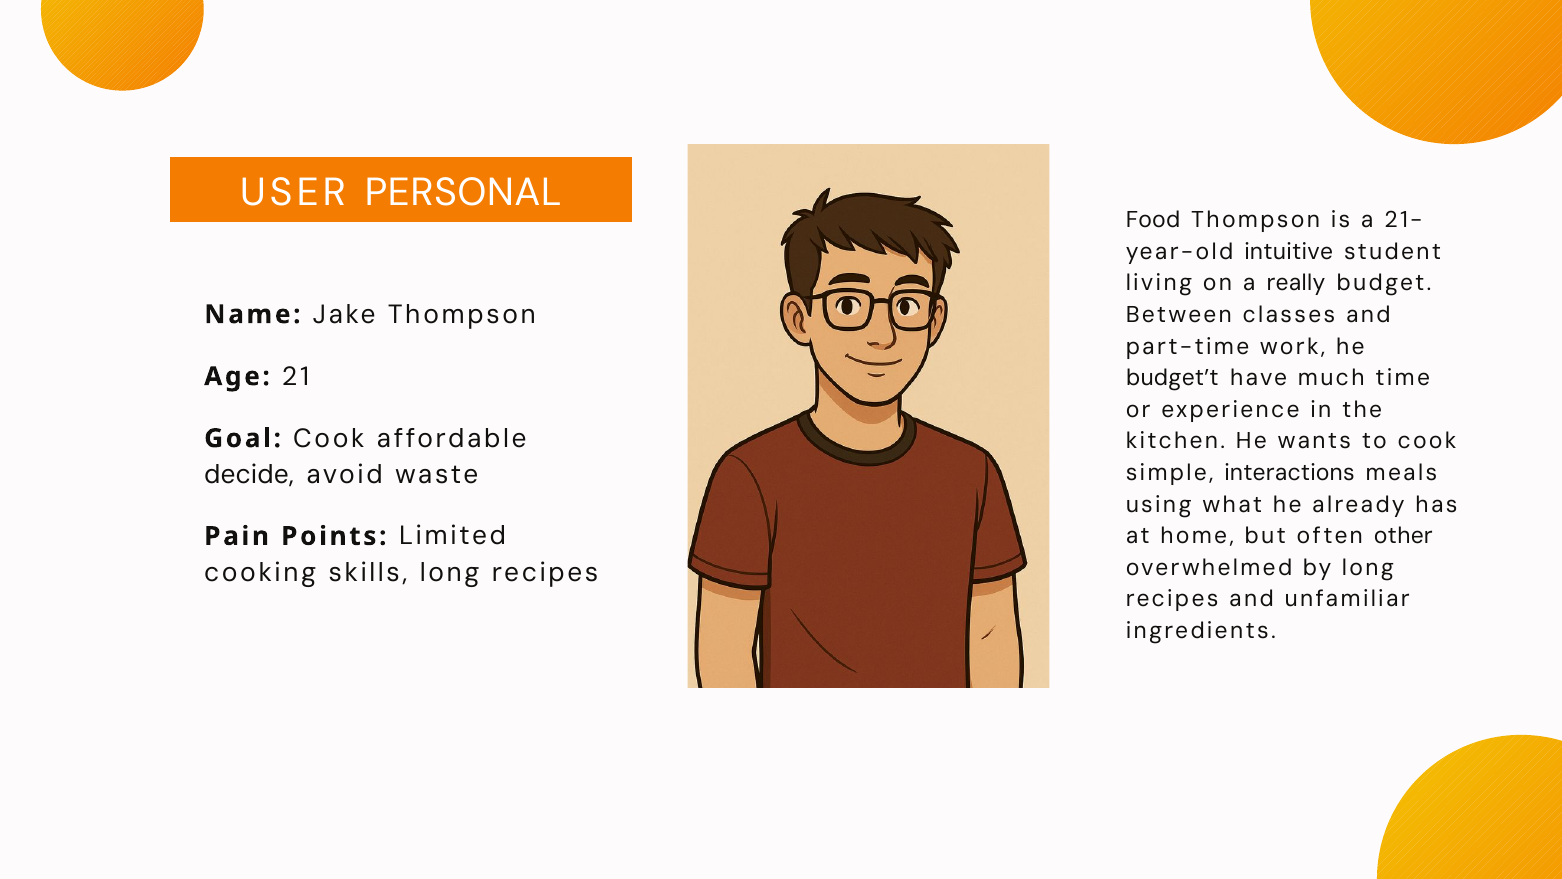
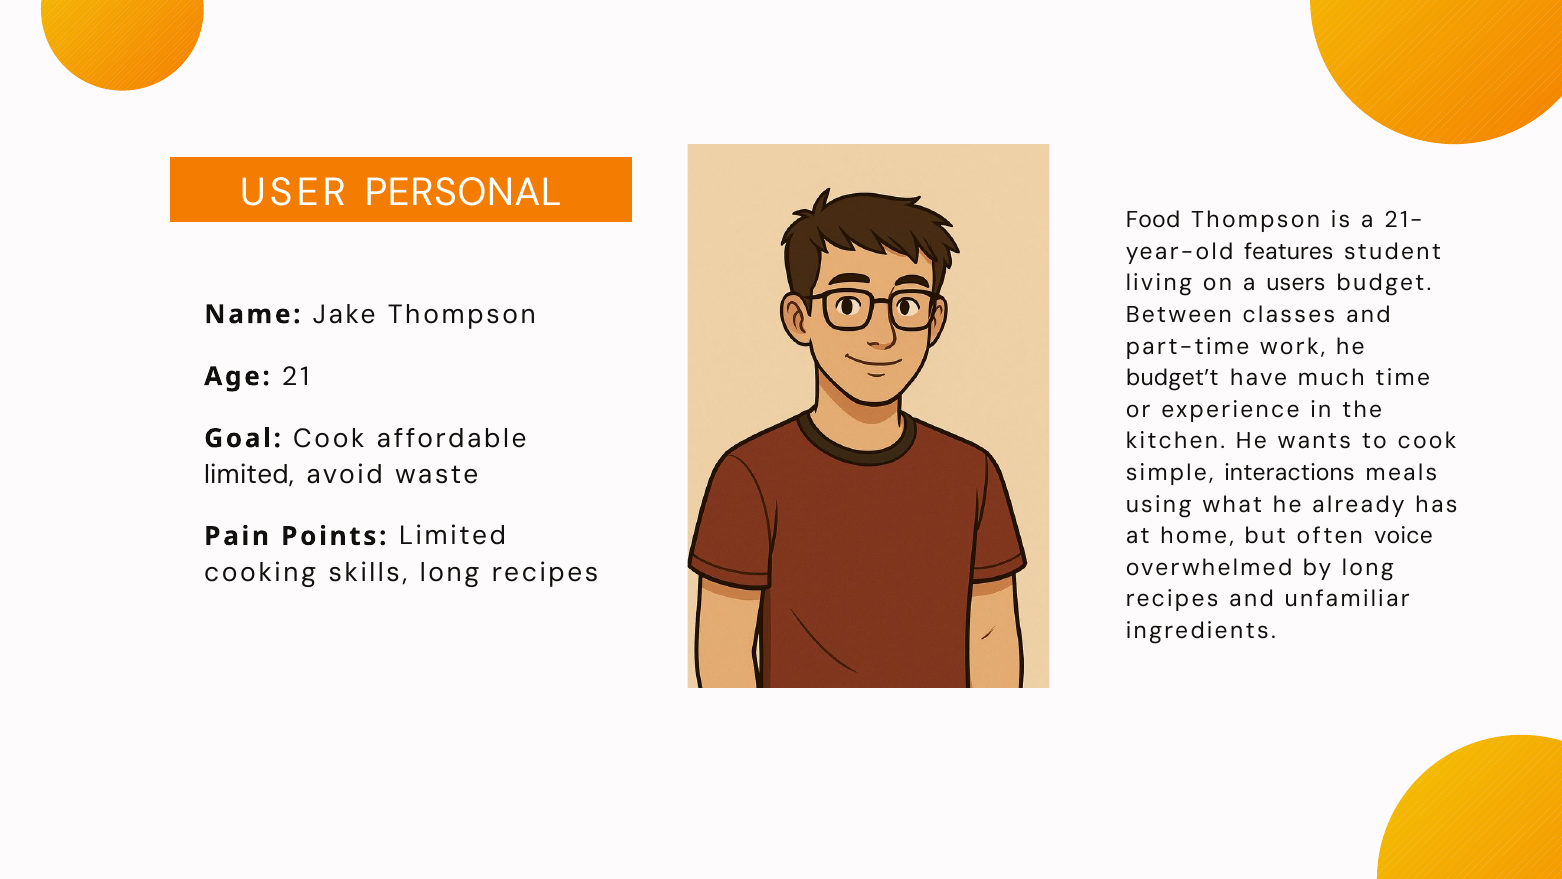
intuitive: intuitive -> features
really: really -> users
decide at (249, 475): decide -> limited
other: other -> voice
